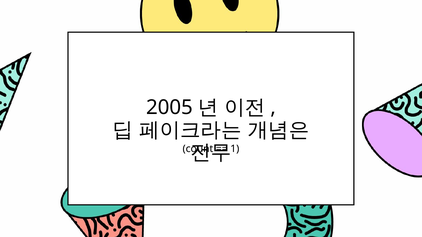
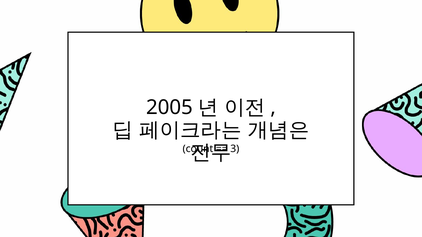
1: 1 -> 3
